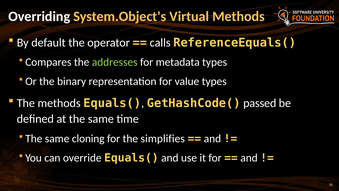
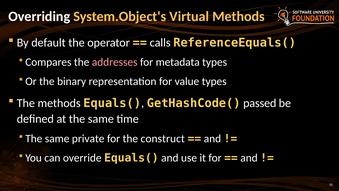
addresses colour: light green -> pink
cloning: cloning -> private
simplifies: simplifies -> construct
